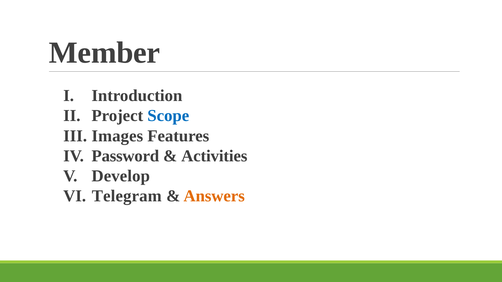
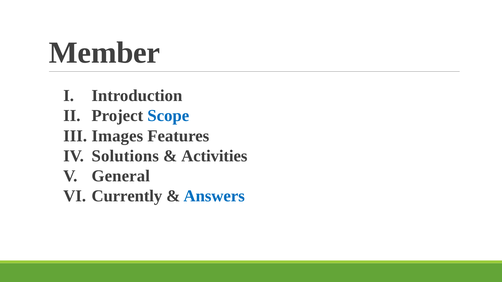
Password: Password -> Solutions
Develop: Develop -> General
Telegram: Telegram -> Currently
Answers colour: orange -> blue
